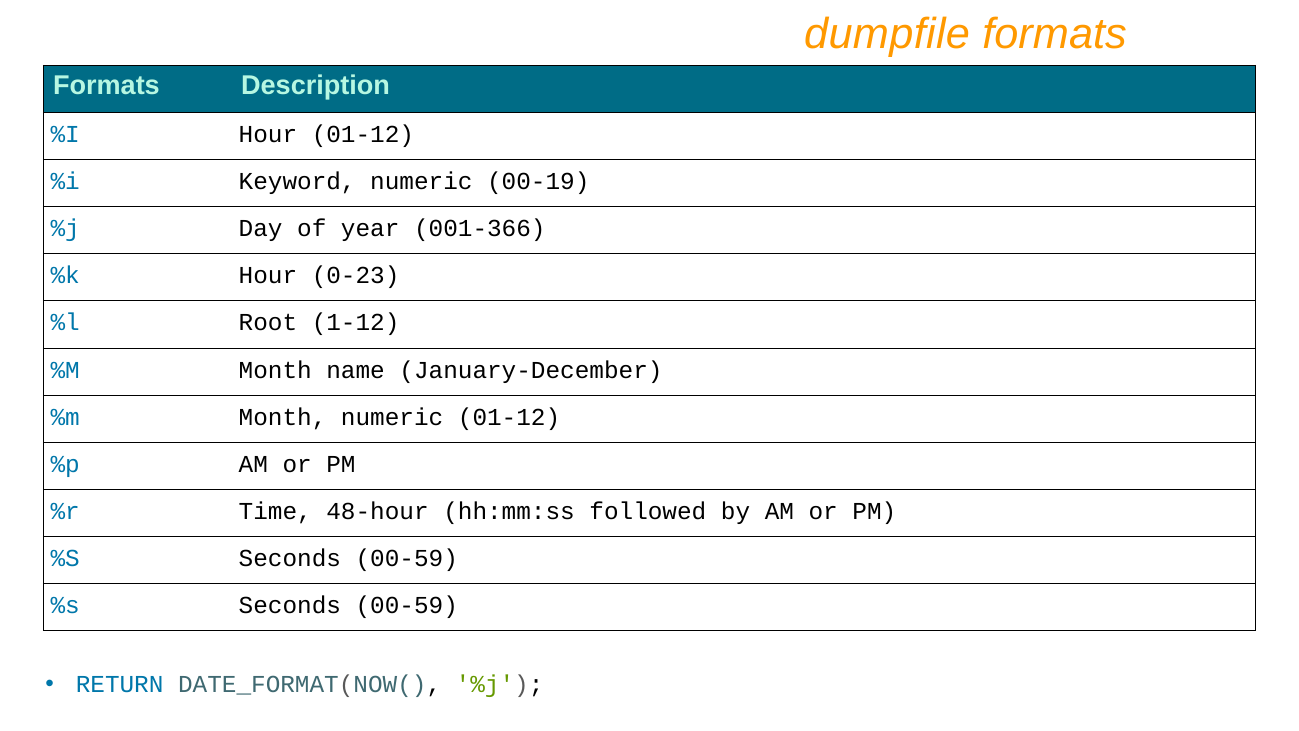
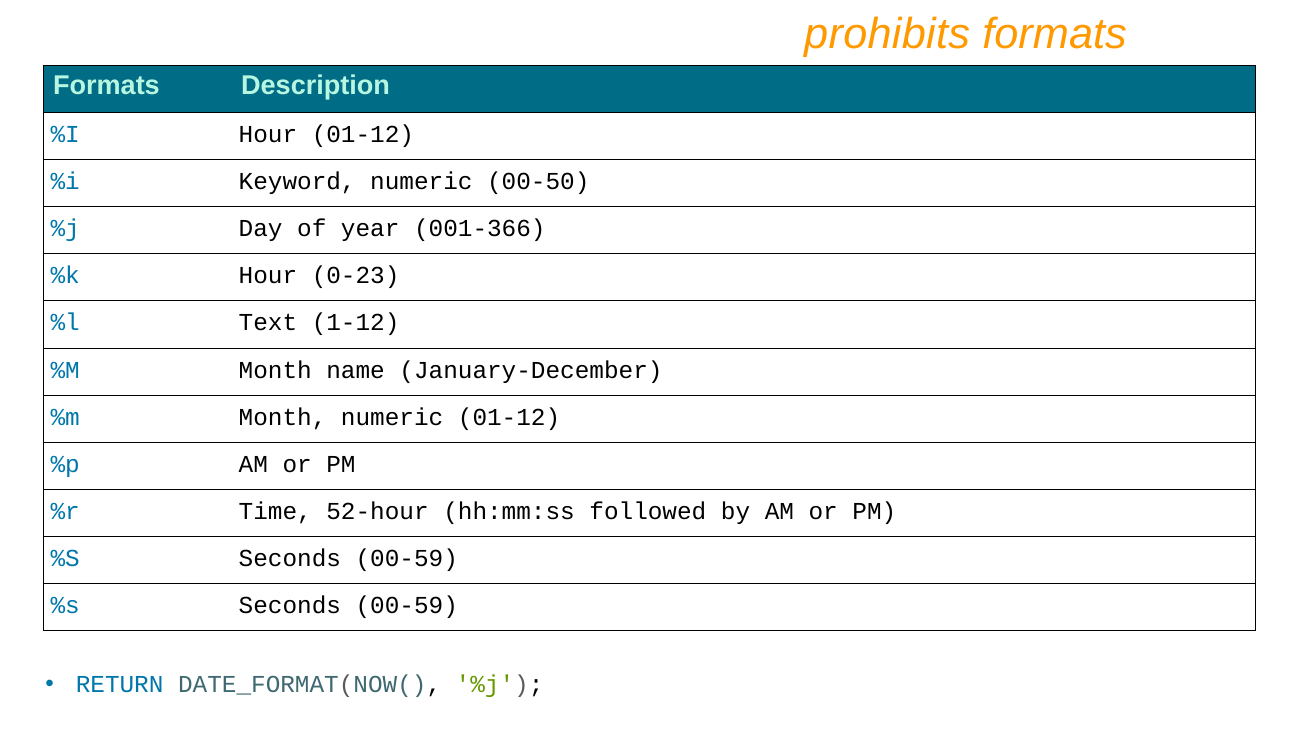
dumpfile: dumpfile -> prohibits
00-19: 00-19 -> 00-50
Root: Root -> Text
48-hour: 48-hour -> 52-hour
